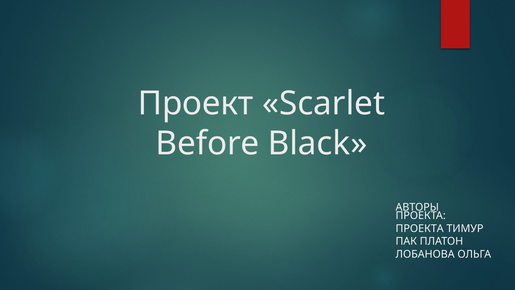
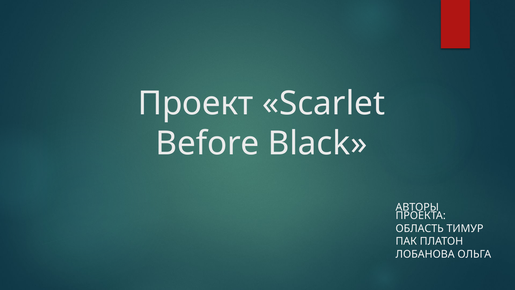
ПРОЕКТА at (420, 228): ПРОЕКТА -> ОБЛАСТЬ
